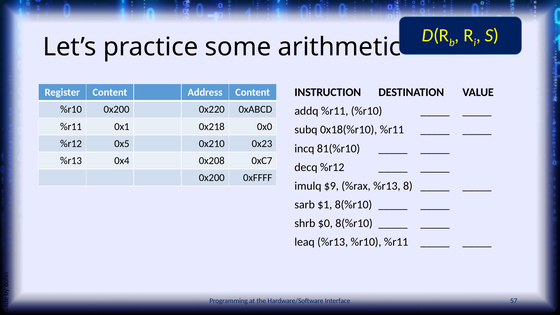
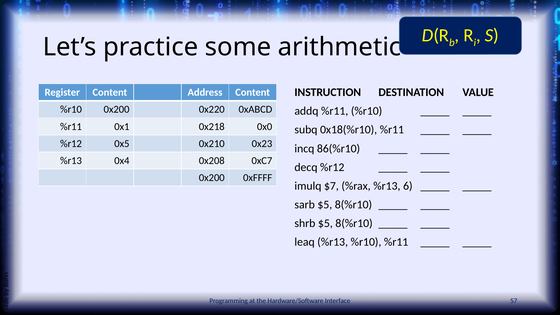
81(%r10: 81(%r10 -> 86(%r10
$9: $9 -> $7
8: 8 -> 6
sarb $1: $1 -> $5
shrb $0: $0 -> $5
